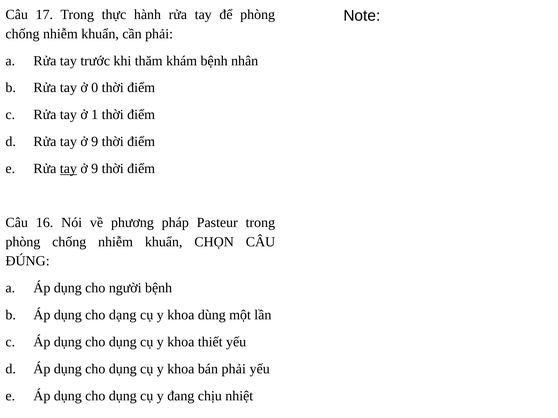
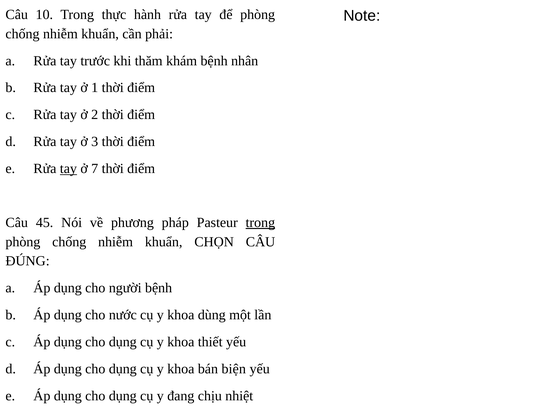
17: 17 -> 10
0: 0 -> 1
1: 1 -> 2
9 at (95, 142): 9 -> 3
9 at (95, 169): 9 -> 7
16: 16 -> 45
trong at (260, 223) underline: none -> present
dạng: dạng -> nước
bán phải: phải -> biện
